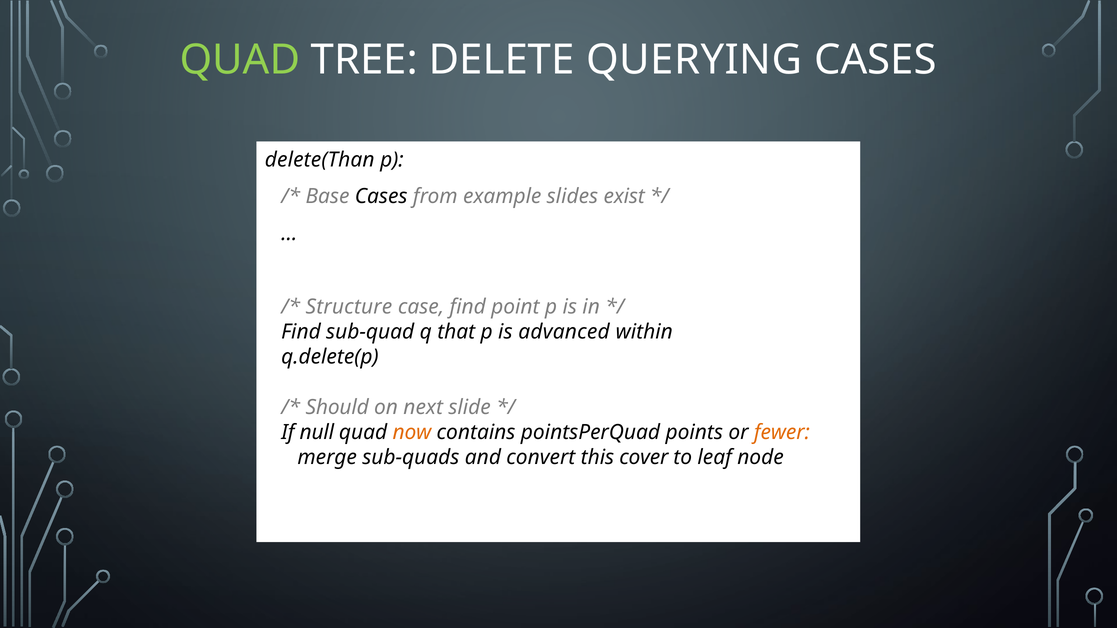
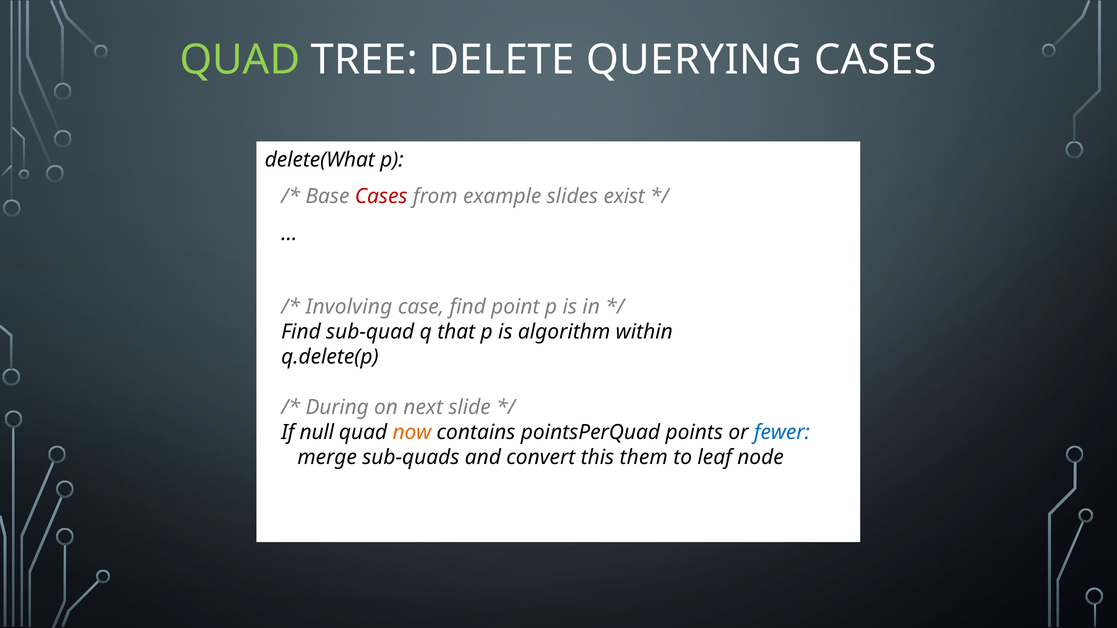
delete(Than: delete(Than -> delete(What
Cases at (381, 197) colour: black -> red
Structure: Structure -> Involving
advanced: advanced -> algorithm
Should: Should -> During
fewer colour: orange -> blue
cover: cover -> them
